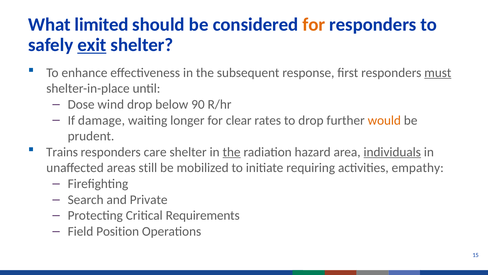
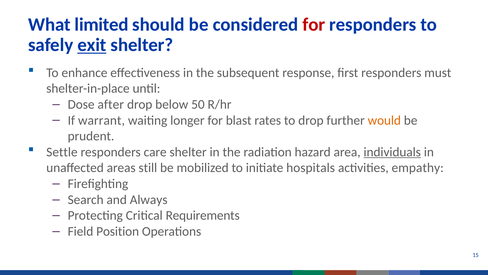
for at (314, 25) colour: orange -> red
must underline: present -> none
wind: wind -> after
90: 90 -> 50
damage: damage -> warrant
clear: clear -> blast
Trains: Trains -> Settle
the at (232, 152) underline: present -> none
requiring: requiring -> hospitals
Private: Private -> Always
